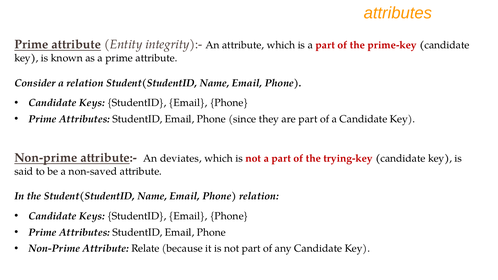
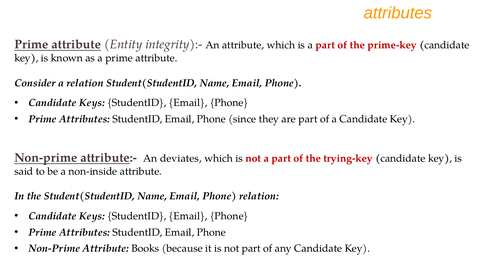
non-saved: non-saved -> non-inside
Relate: Relate -> Books
